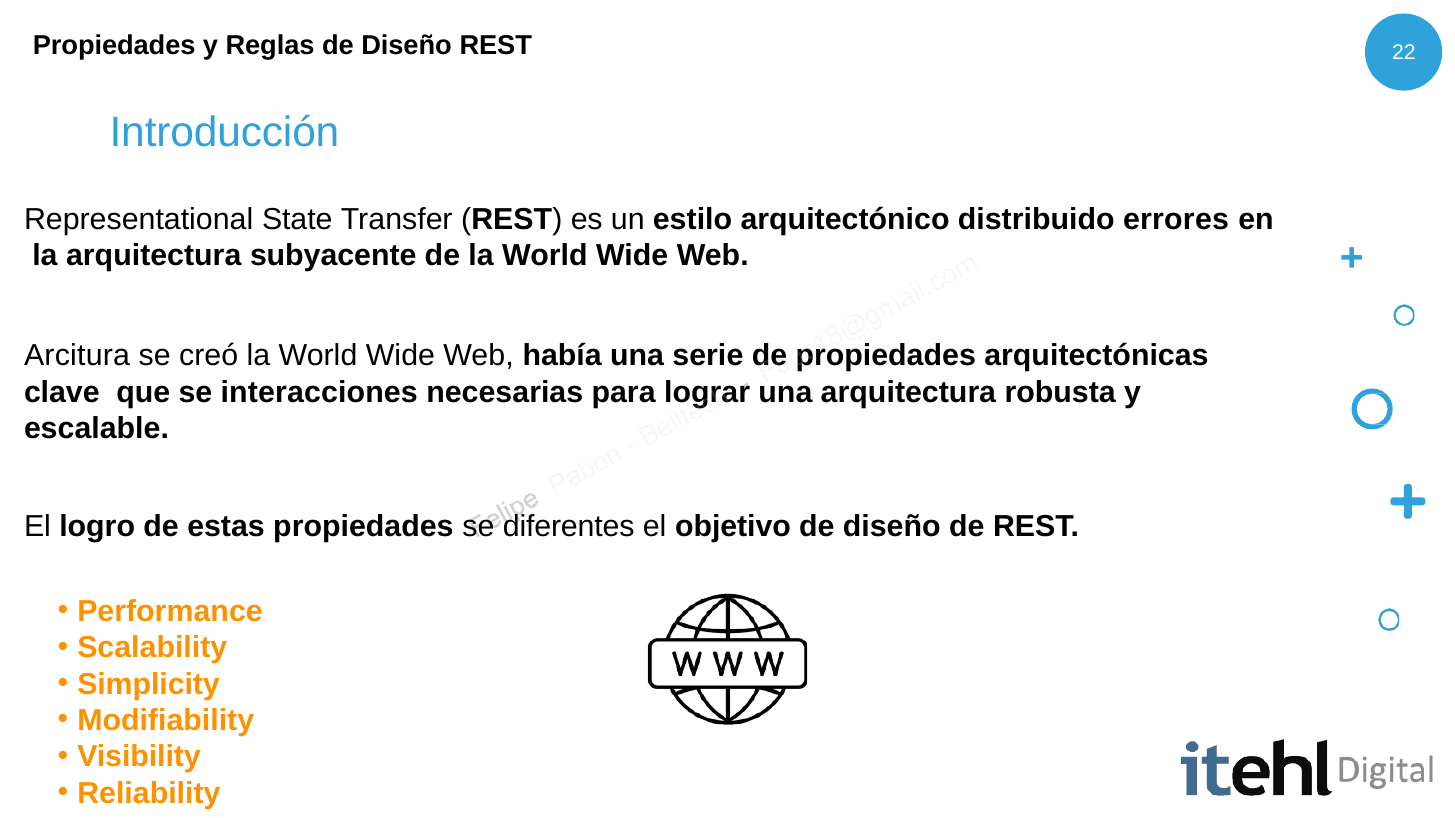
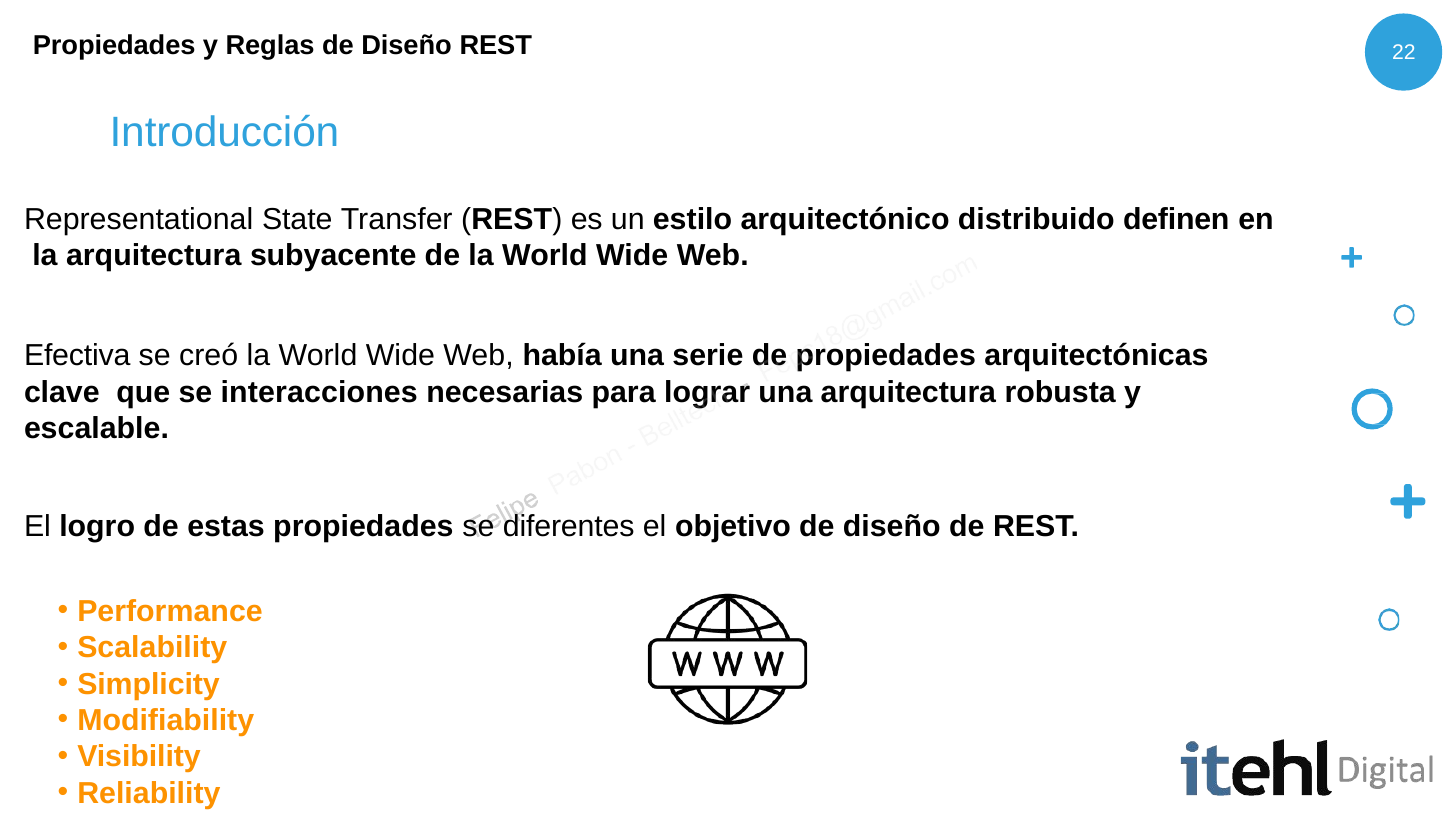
errores: errores -> definen
Arcitura: Arcitura -> Efectiva
